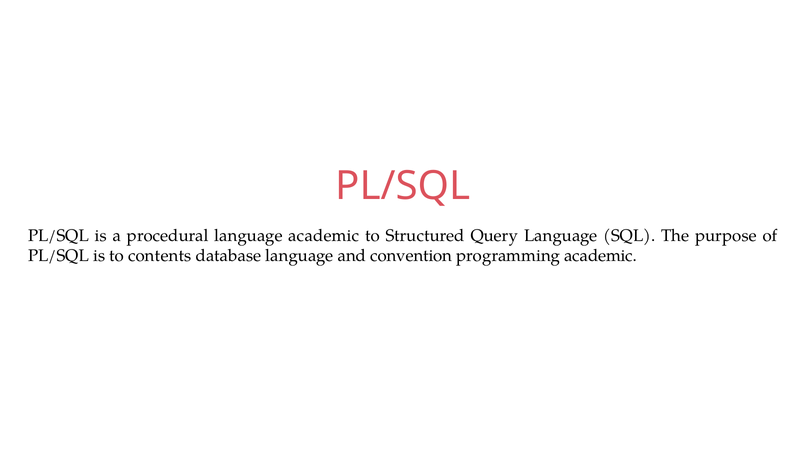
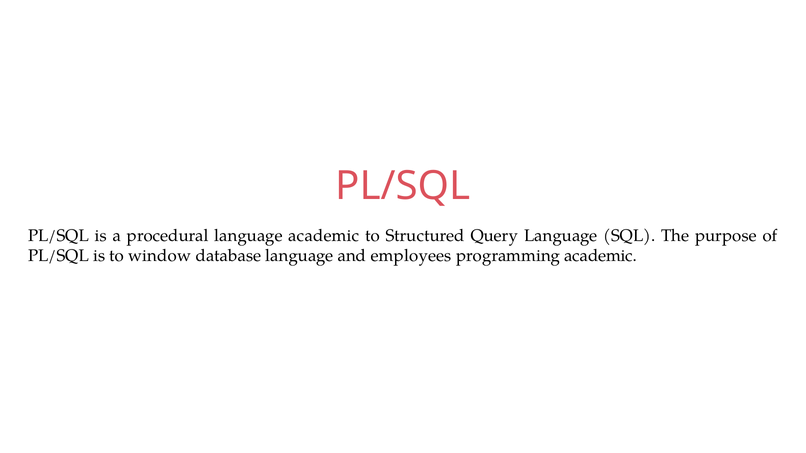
contents: contents -> window
convention: convention -> employees
